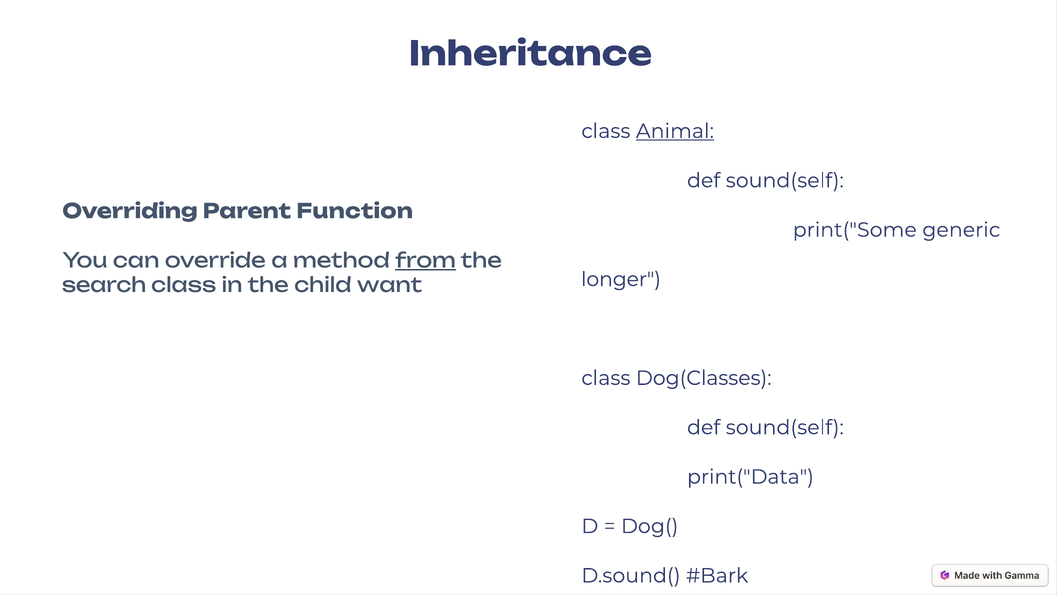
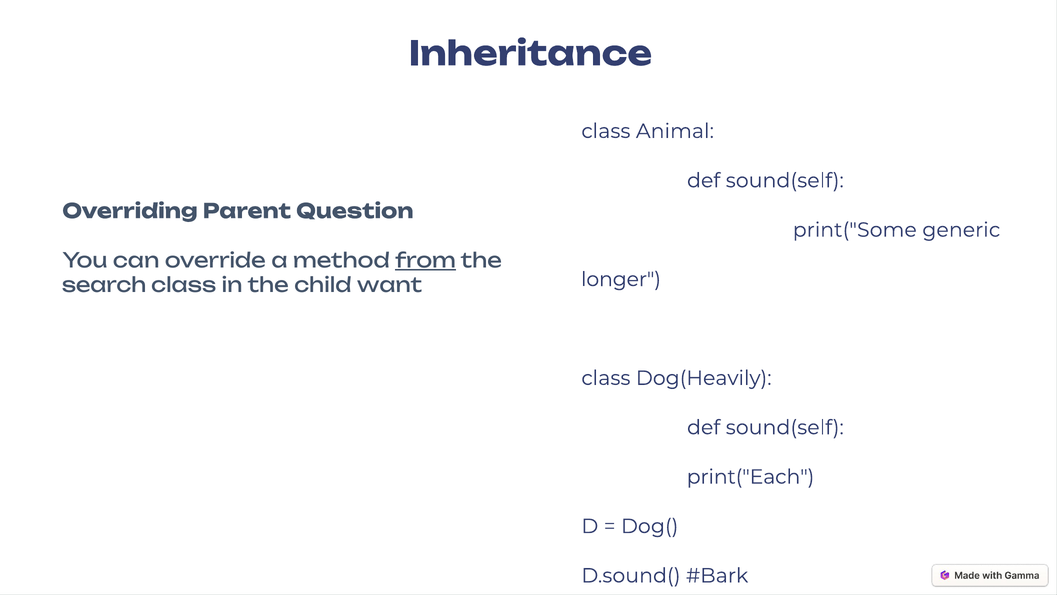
Animal underline: present -> none
Function: Function -> Question
Dog(Classes: Dog(Classes -> Dog(Heavily
print("Data: print("Data -> print("Each
